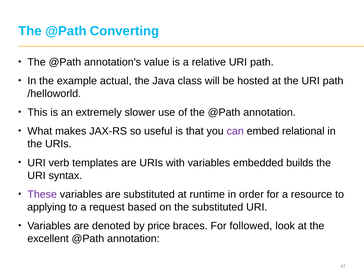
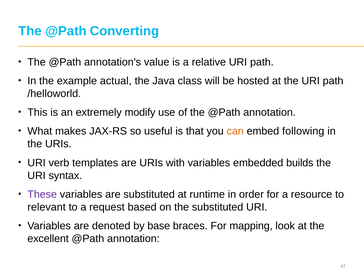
slower: slower -> modify
can colour: purple -> orange
relational: relational -> following
applying: applying -> relevant
price: price -> base
followed: followed -> mapping
